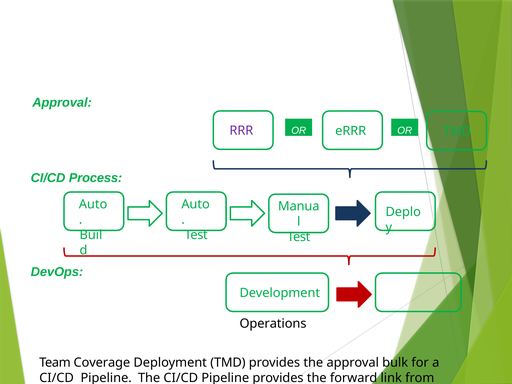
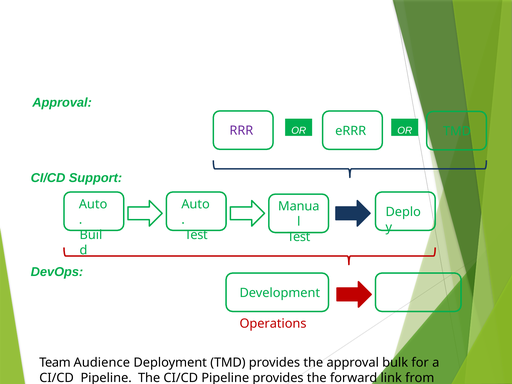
Process: Process -> Support
Operations at (273, 324) colour: black -> red
Coverage: Coverage -> Audience
